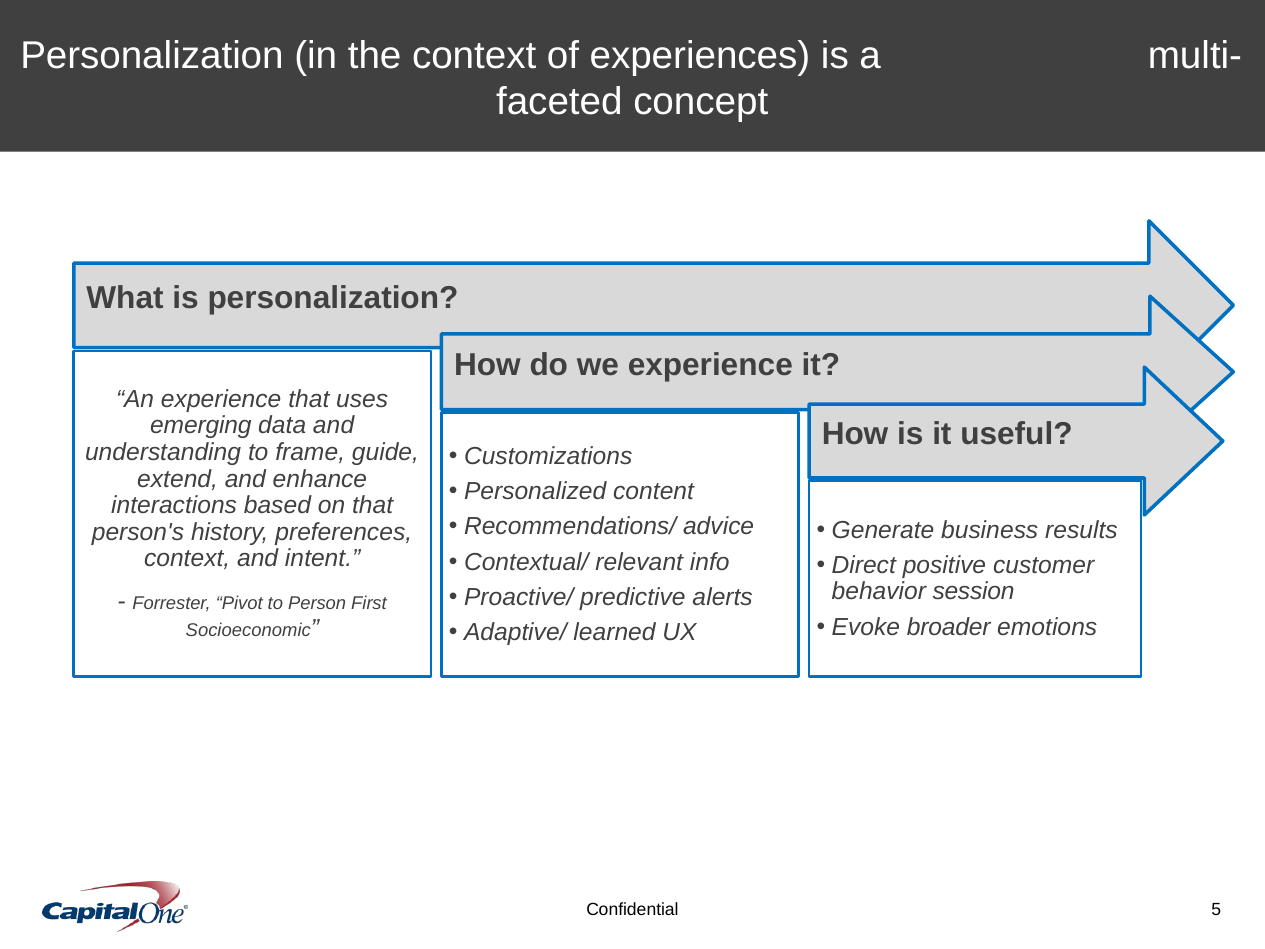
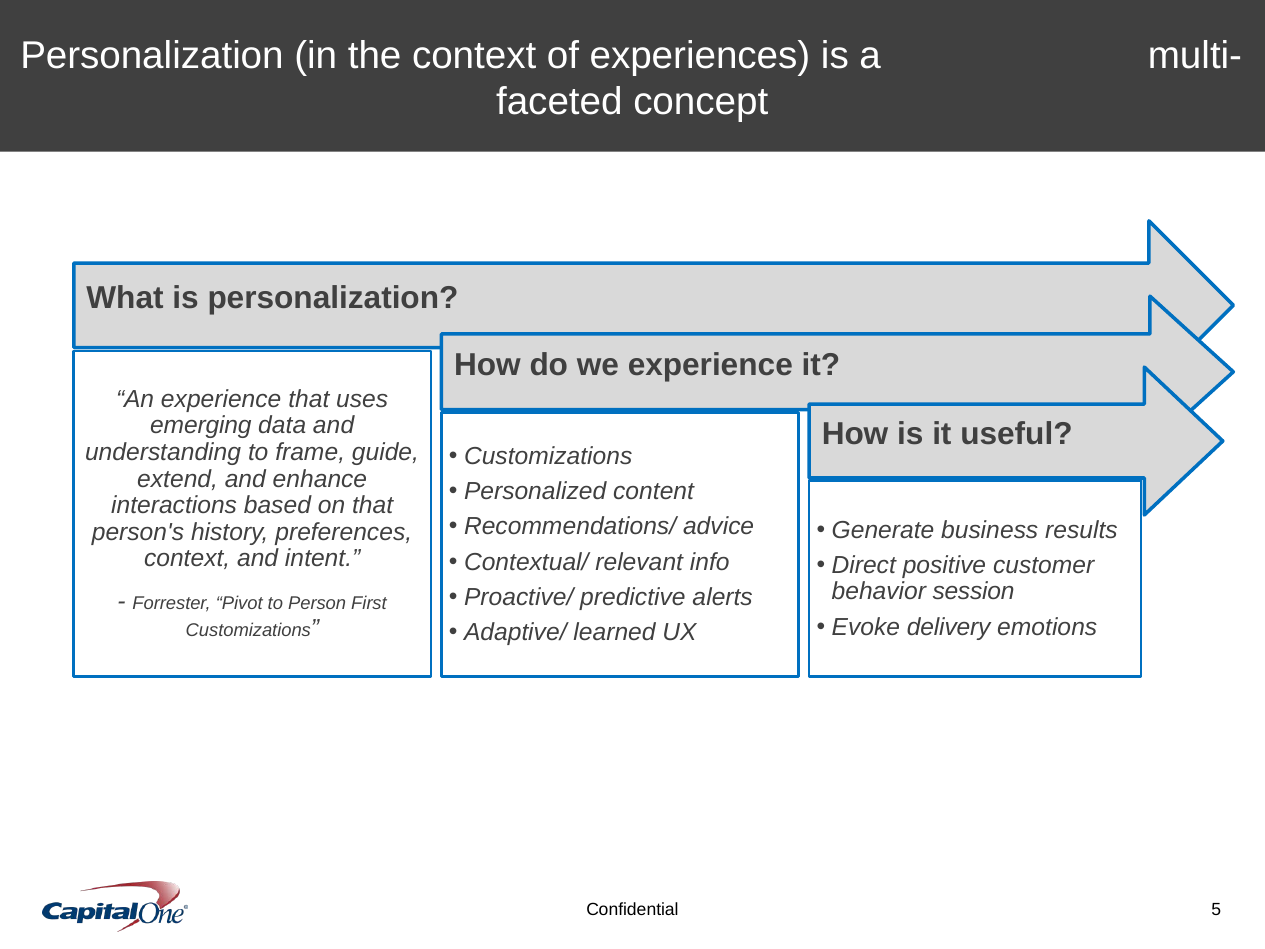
broader: broader -> delivery
Socioeconomic at (248, 630): Socioeconomic -> Customizations
